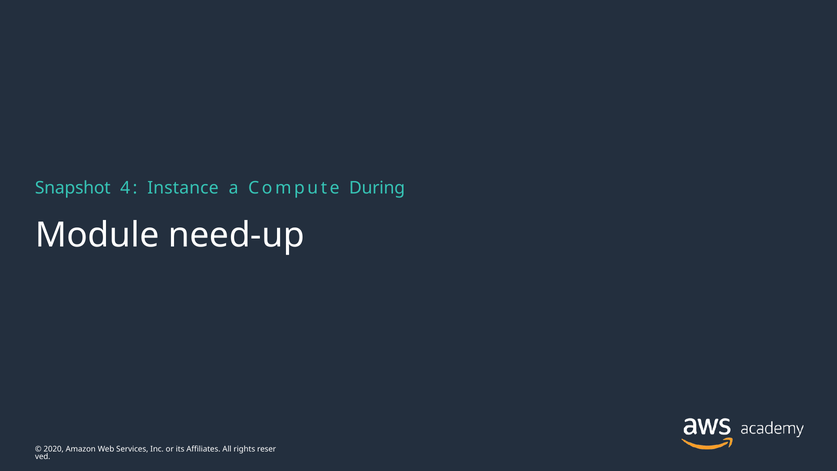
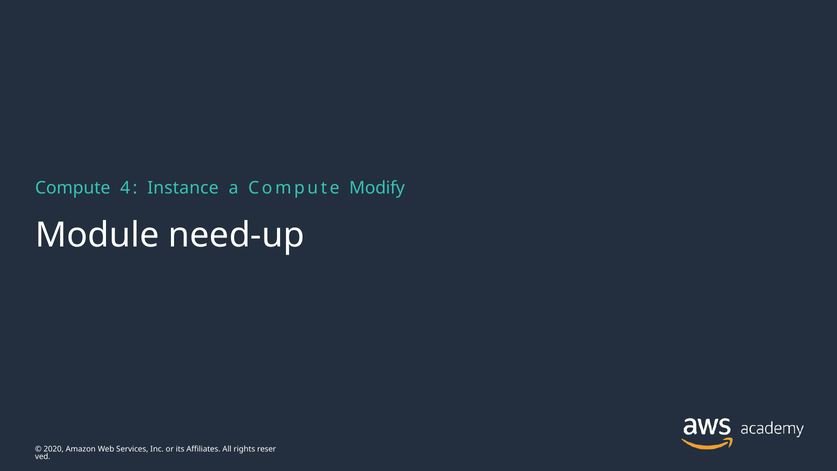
Snapshot at (73, 188): Snapshot -> Compute
During: During -> Modify
